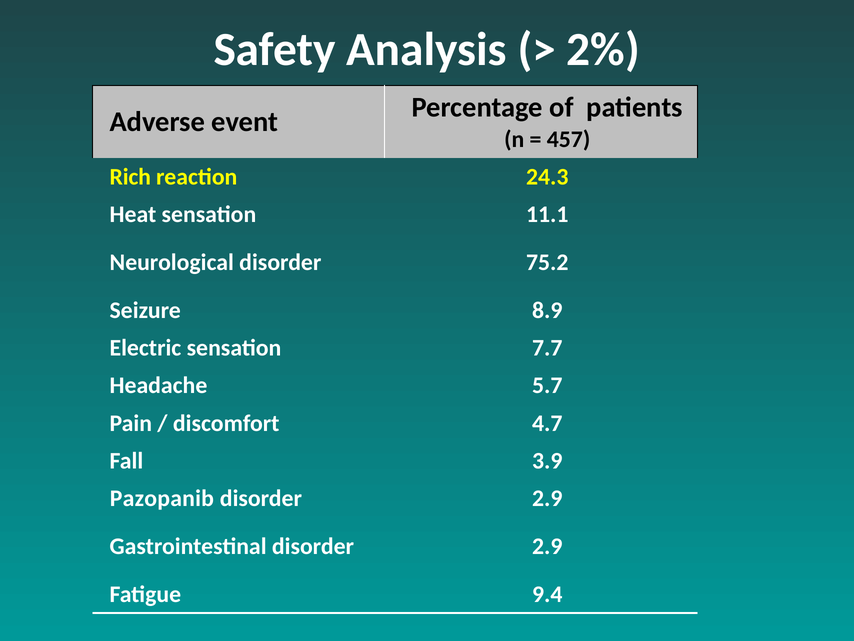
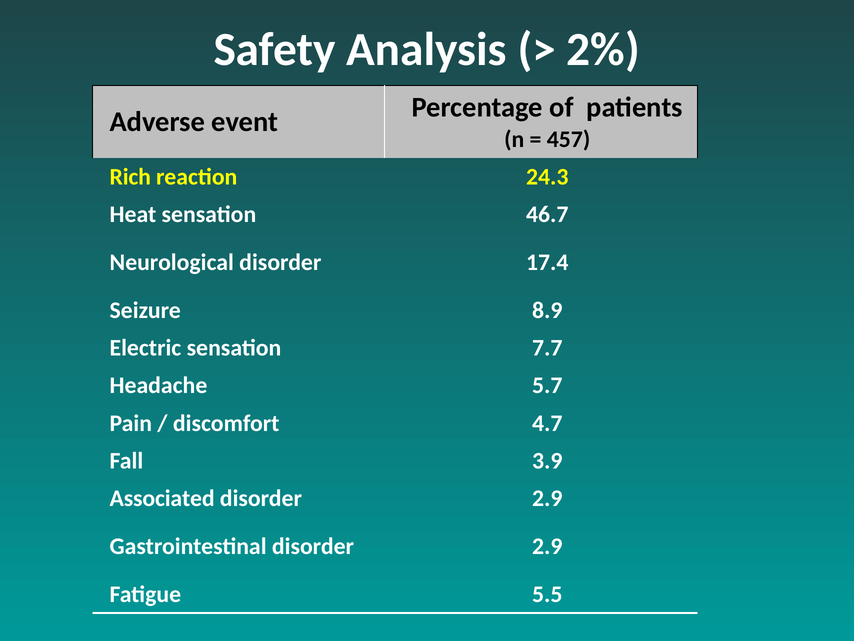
11.1: 11.1 -> 46.7
75.2: 75.2 -> 17.4
Pazopanib: Pazopanib -> Associated
9.4: 9.4 -> 5.5
